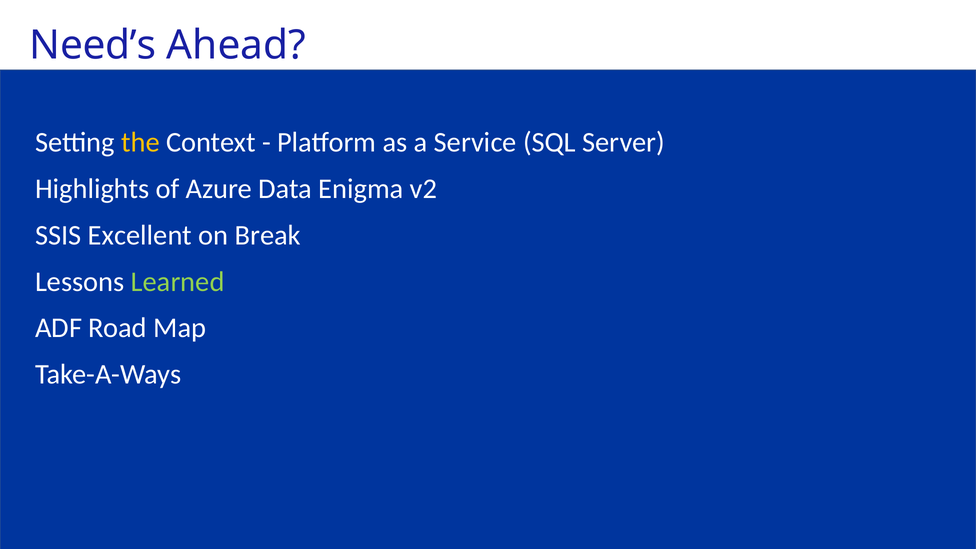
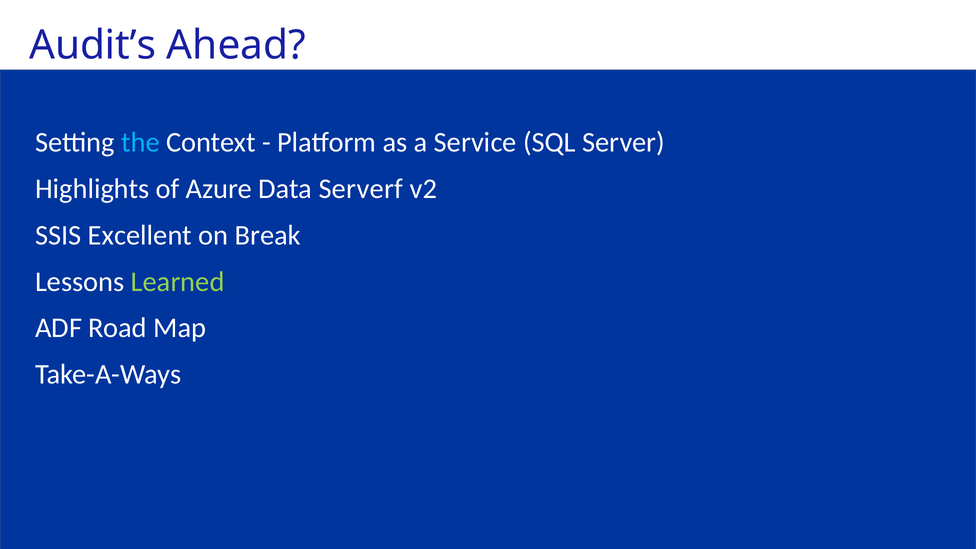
Need’s: Need’s -> Audit’s
the colour: yellow -> light blue
Enigma: Enigma -> Serverf
